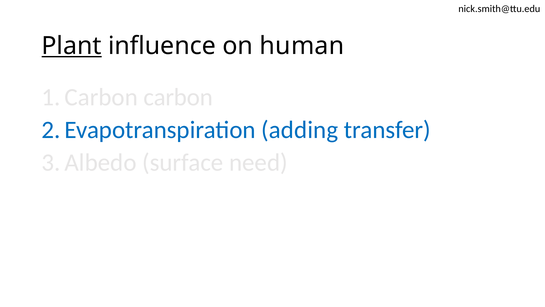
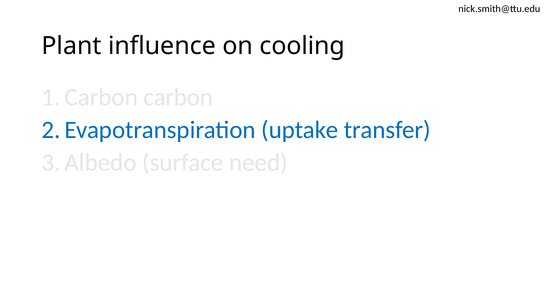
Plant underline: present -> none
human: human -> cooling
adding: adding -> uptake
